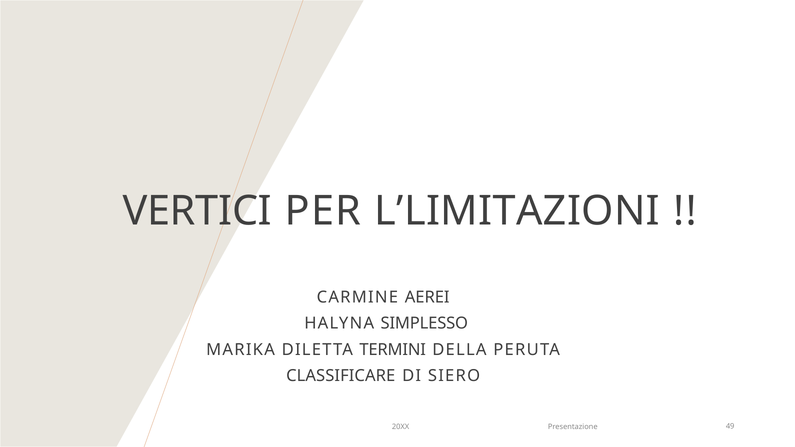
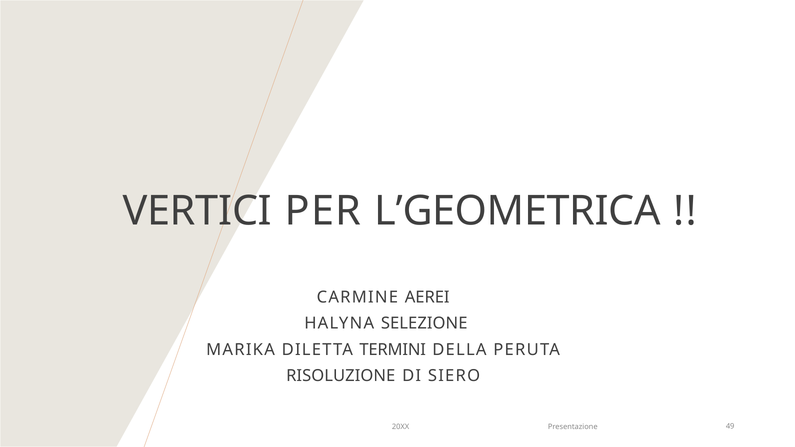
L’LIMITAZIONI: L’LIMITAZIONI -> L’GEOMETRICA
SIMPLESSO: SIMPLESSO -> SELEZIONE
CLASSIFICARE: CLASSIFICARE -> RISOLUZIONE
